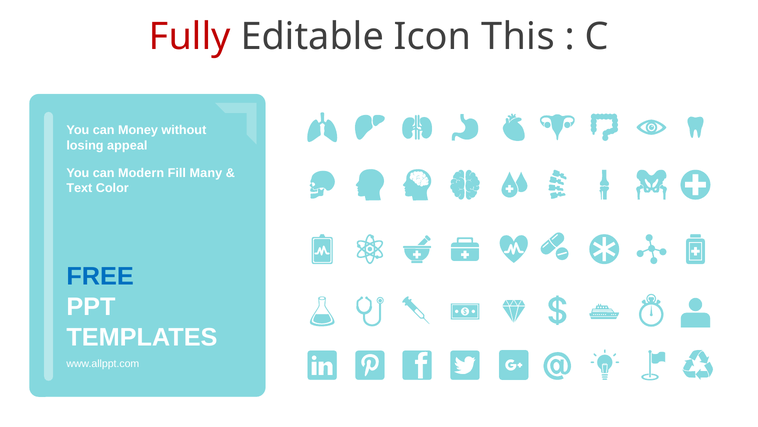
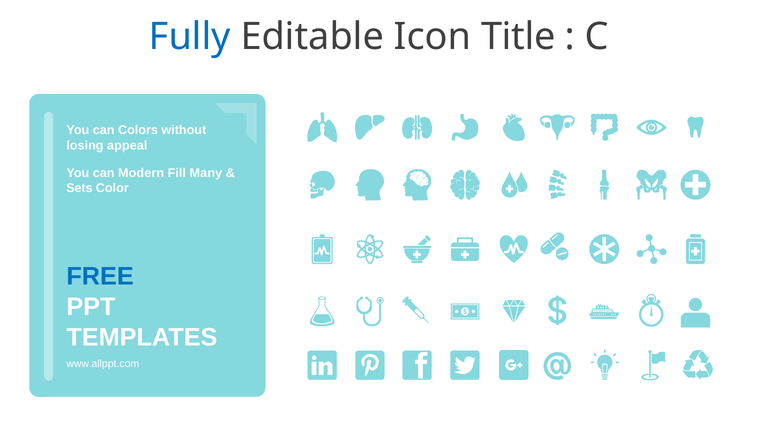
Fully colour: red -> blue
This: This -> Title
Money: Money -> Colors
Text: Text -> Sets
